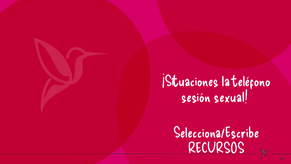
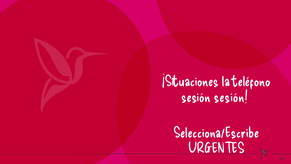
sesión sexual: sexual -> sesión
RECURSOS: RECURSOS -> URGENTES
